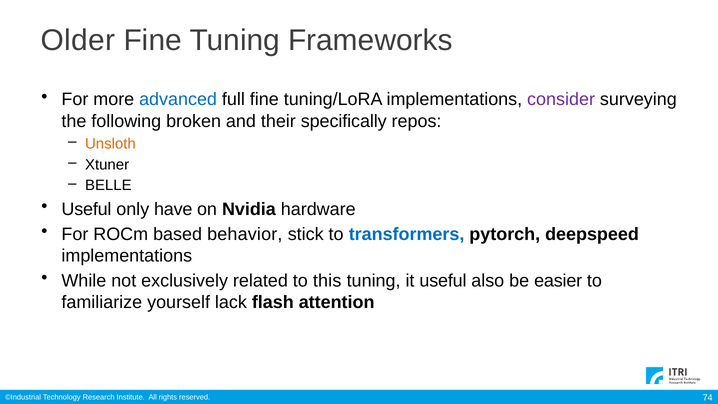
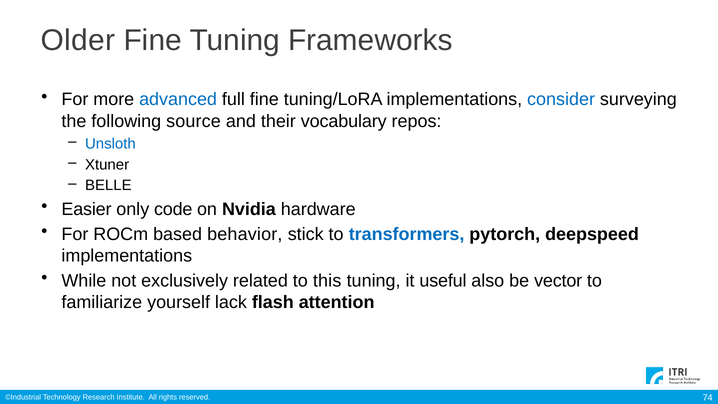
consider colour: purple -> blue
broken: broken -> source
specifically: specifically -> vocabulary
Unsloth colour: orange -> blue
Useful at (86, 209): Useful -> Easier
have: have -> code
easier: easier -> vector
